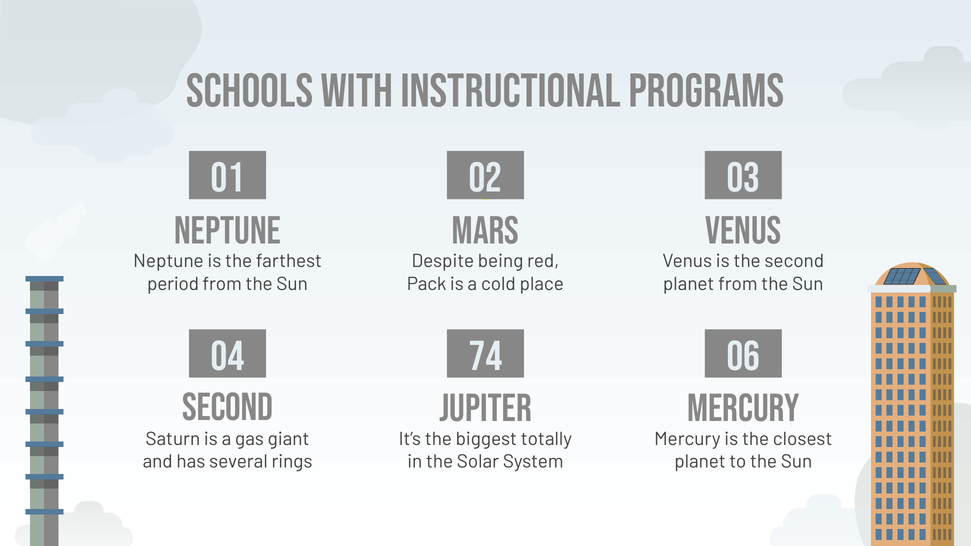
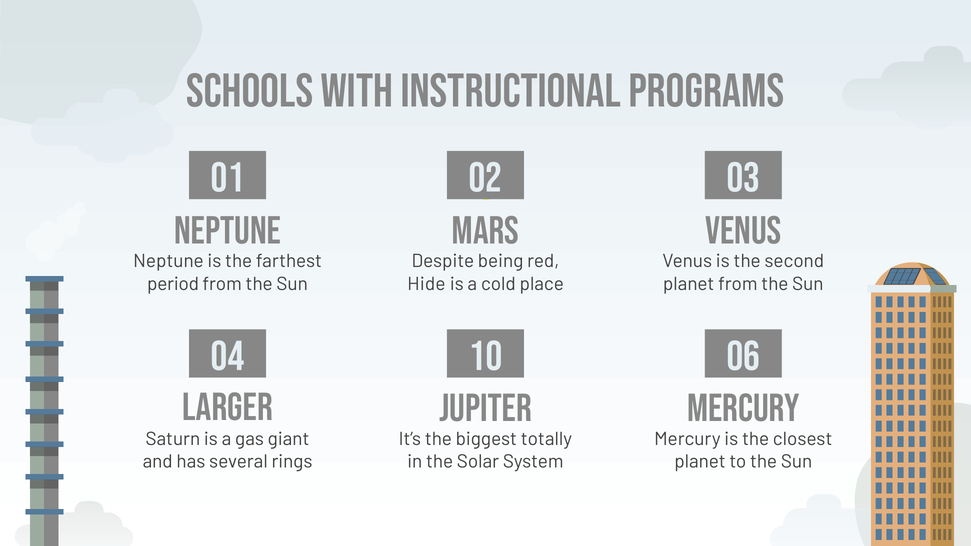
Pack: Pack -> Hide
74: 74 -> 10
Second at (228, 407): Second -> Larger
